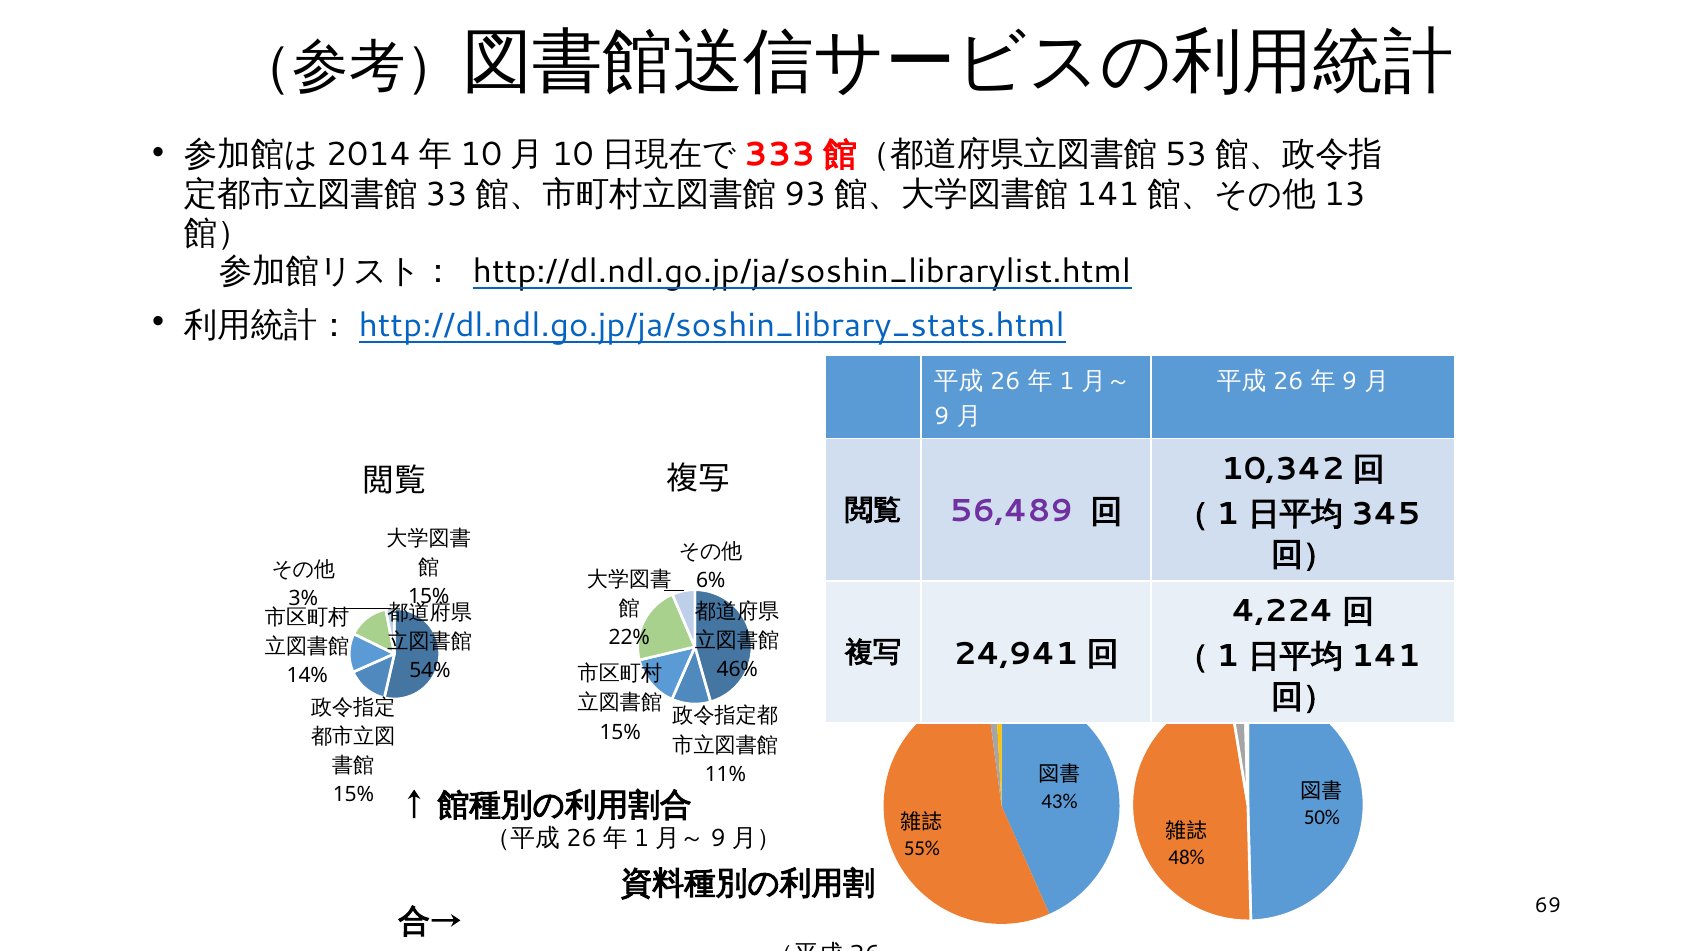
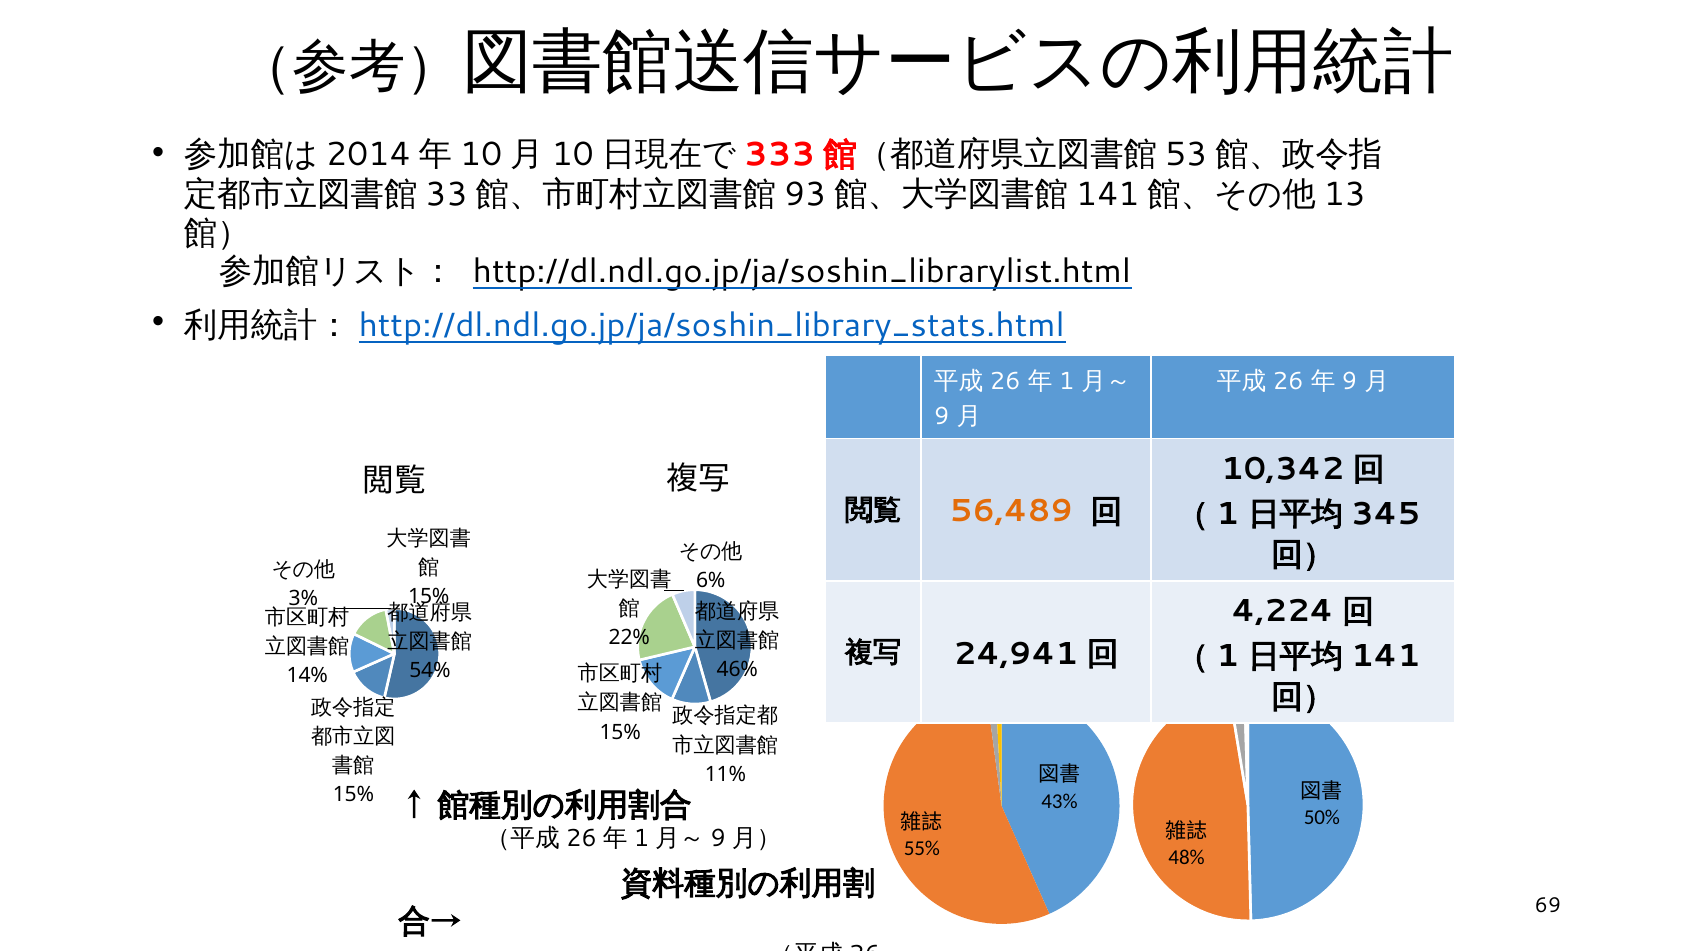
56,489 colour: purple -> orange
